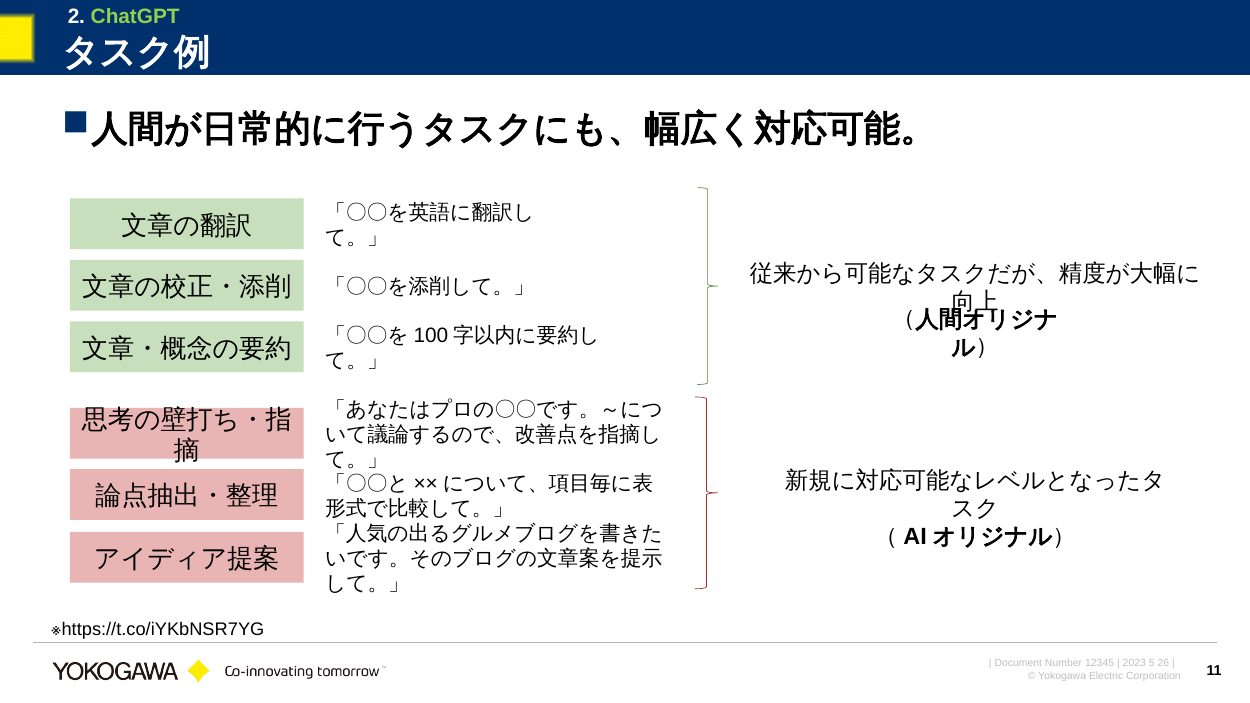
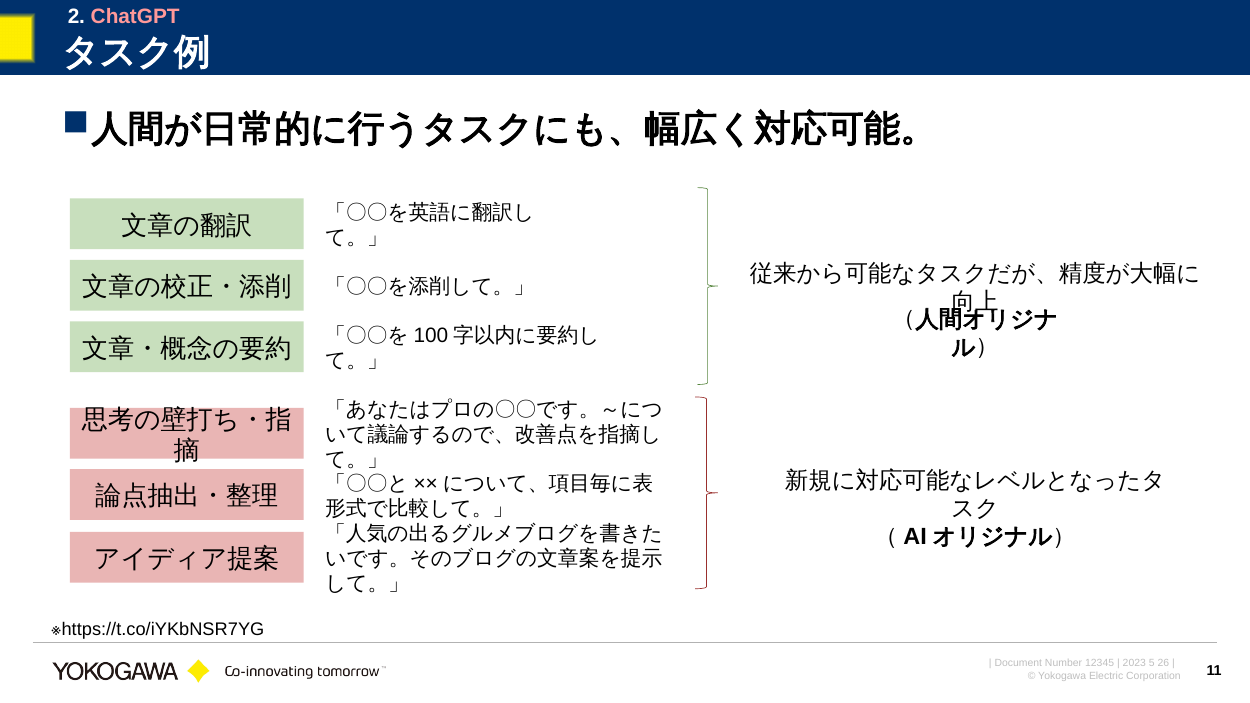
ChatGPT colour: light green -> pink
